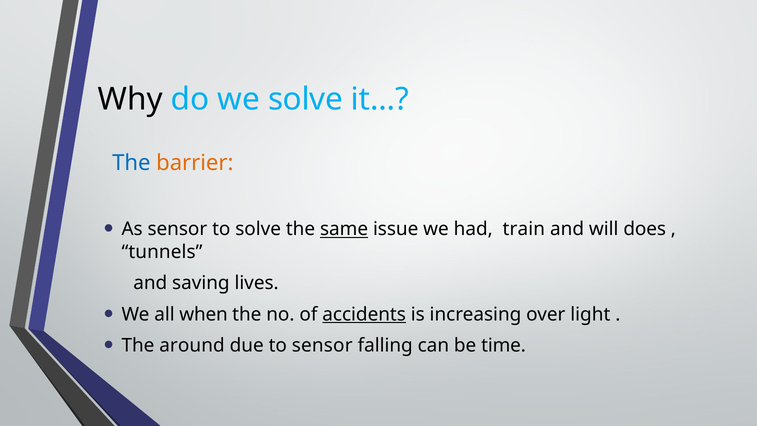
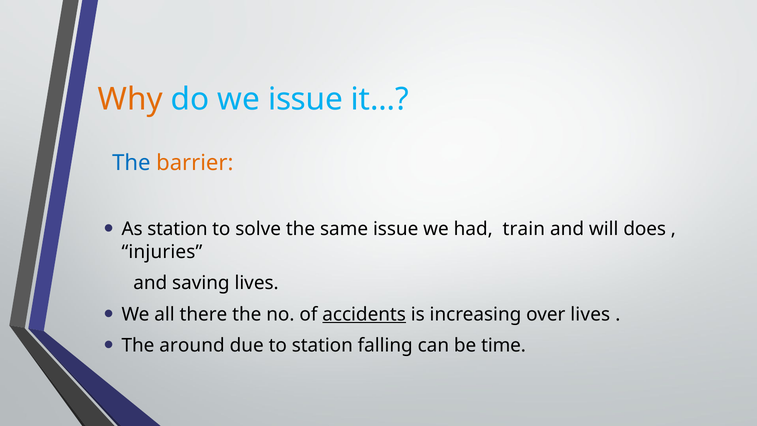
Why colour: black -> orange
we solve: solve -> issue
As sensor: sensor -> station
same underline: present -> none
tunnels: tunnels -> injuries
when: when -> there
over light: light -> lives
to sensor: sensor -> station
